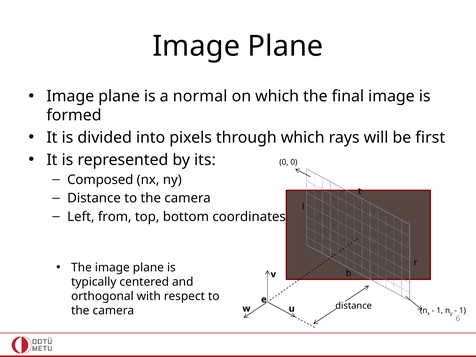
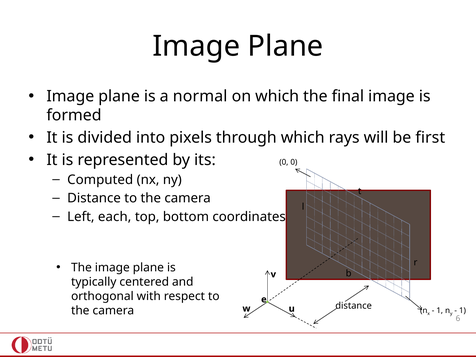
Composed: Composed -> Computed
from: from -> each
